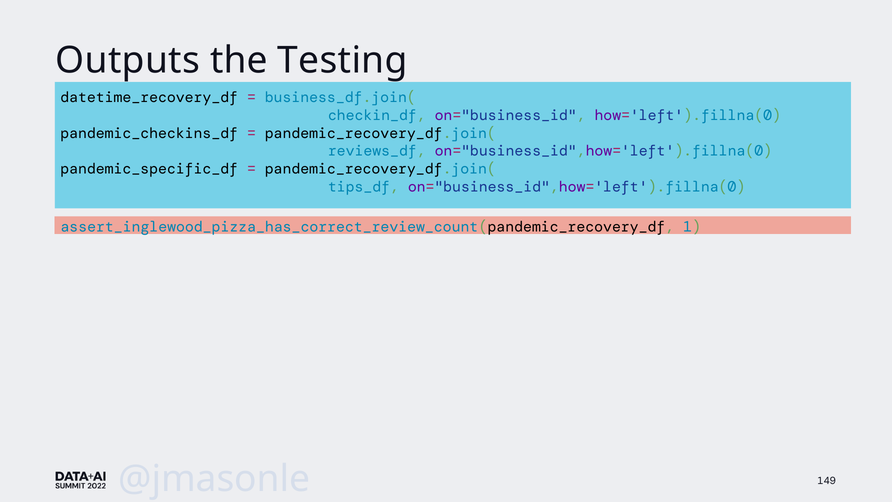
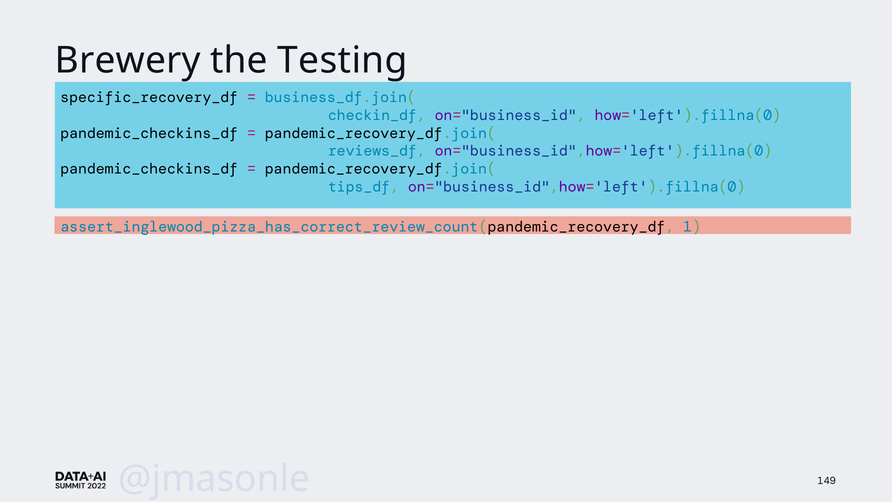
Outputs: Outputs -> Brewery
datetime_recovery_df: datetime_recovery_df -> specific_recovery_df
pandemic_specific_df at (149, 169): pandemic_specific_df -> pandemic_checkins_df
